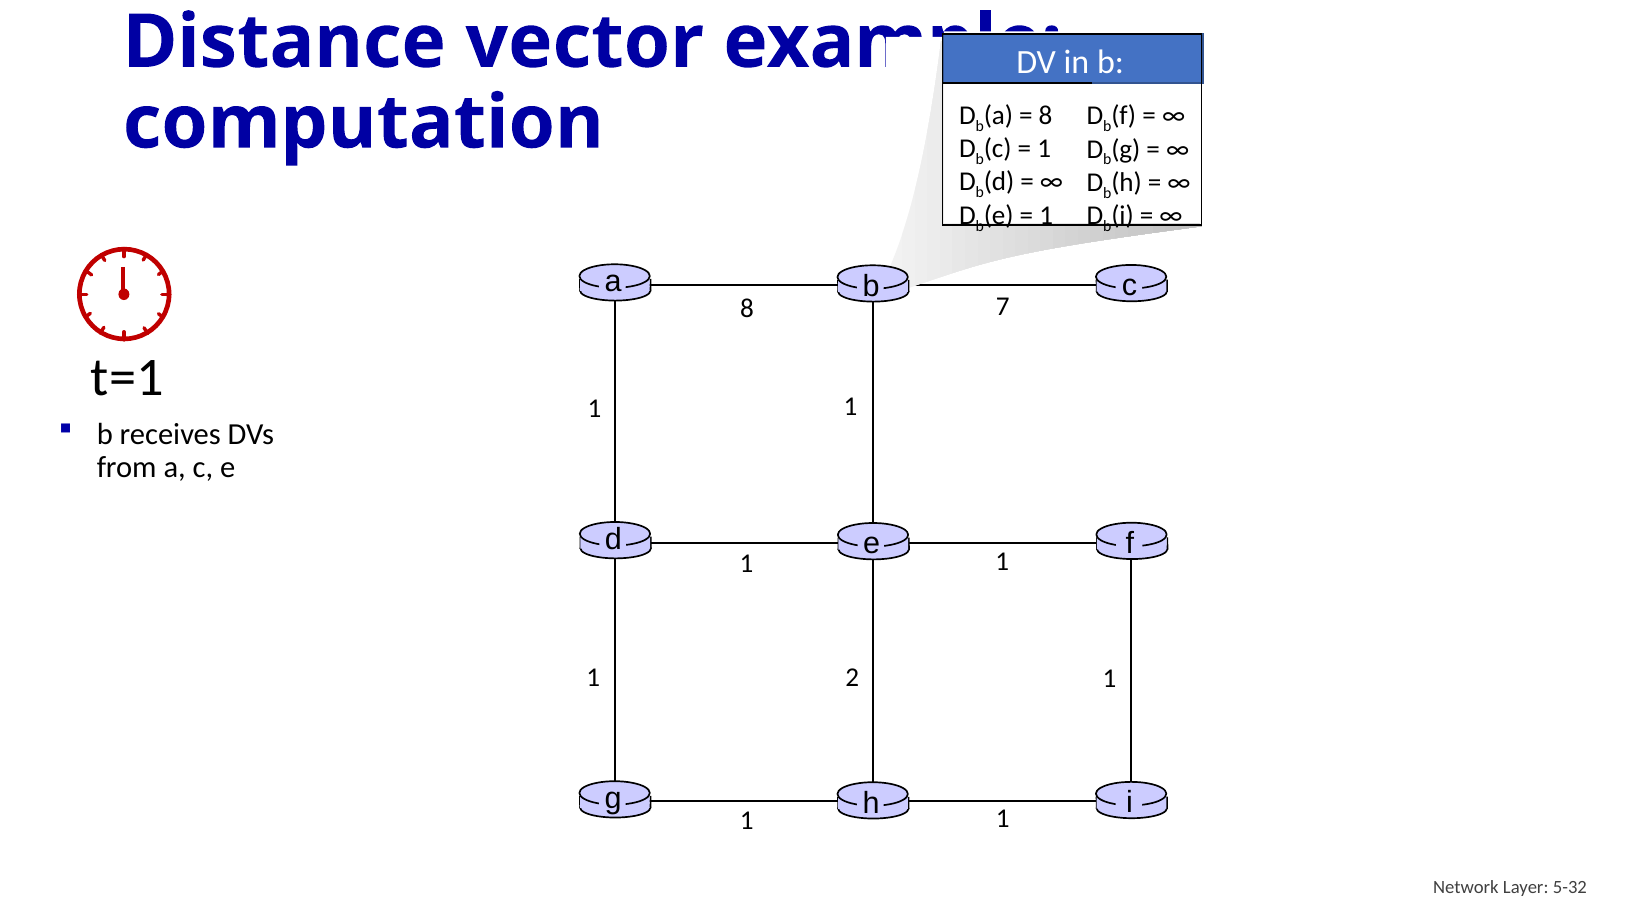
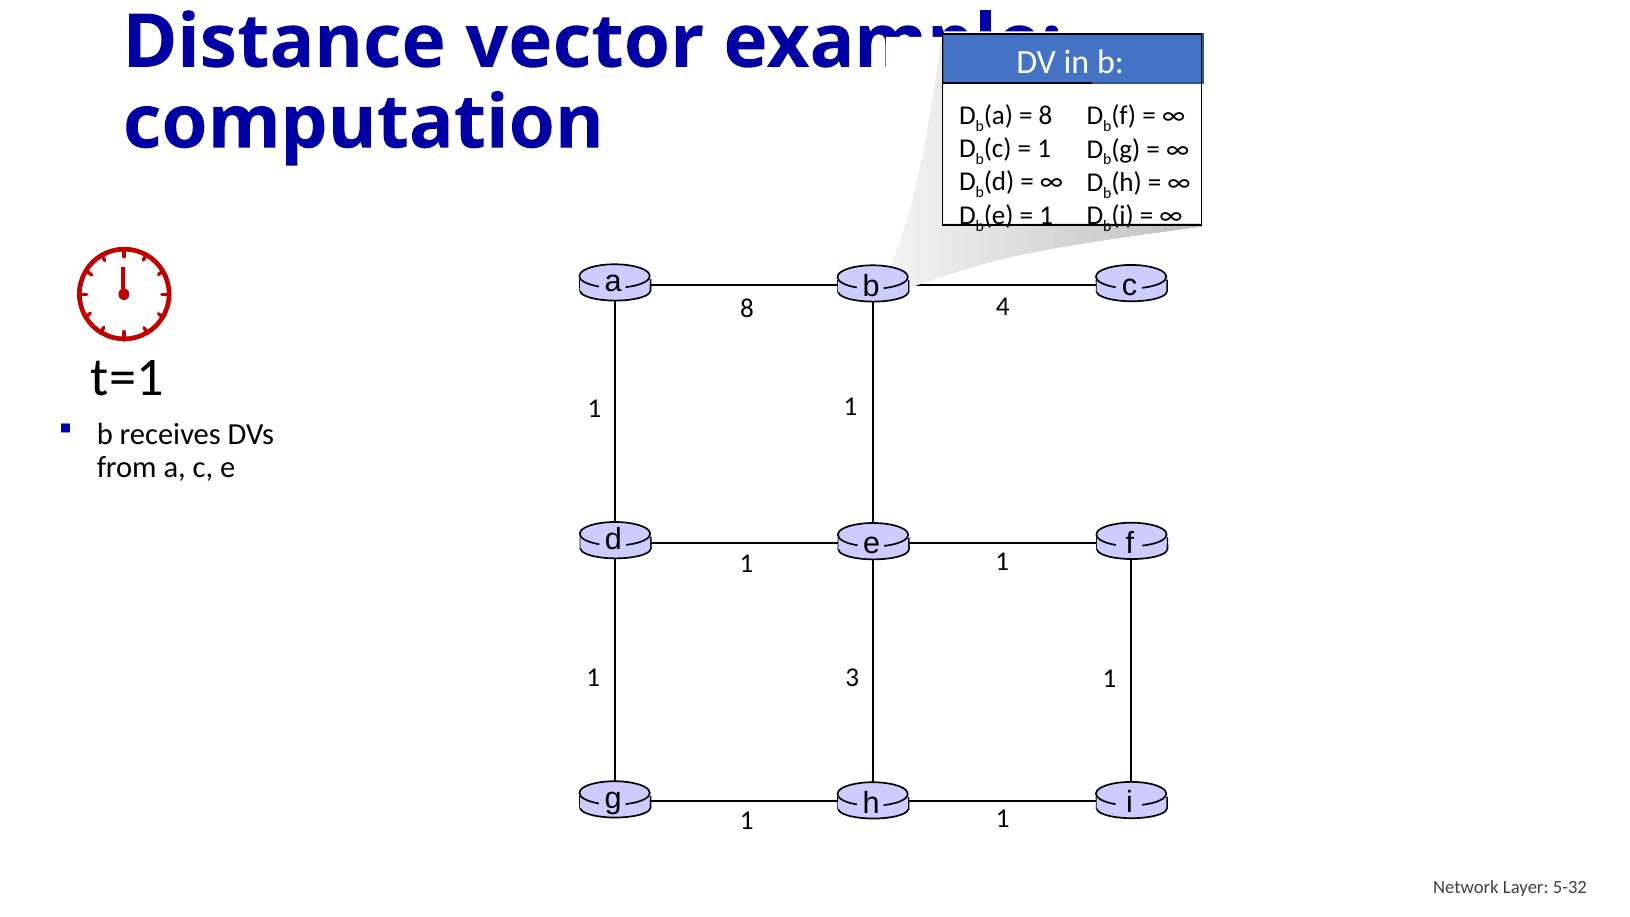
7: 7 -> 4
2: 2 -> 3
